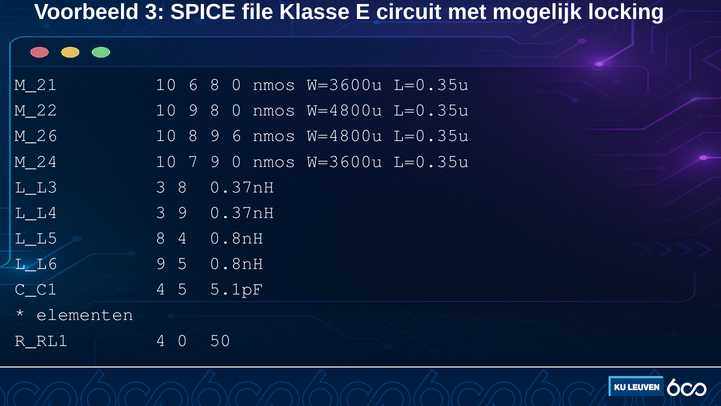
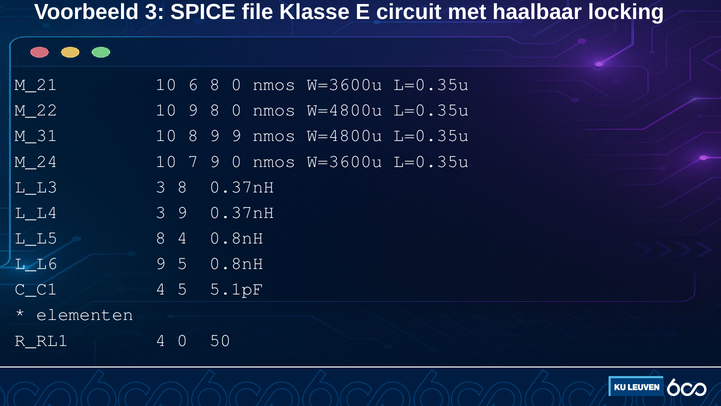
mogelijk: mogelijk -> haalbaar
M_26: M_26 -> M_31
9 6: 6 -> 9
